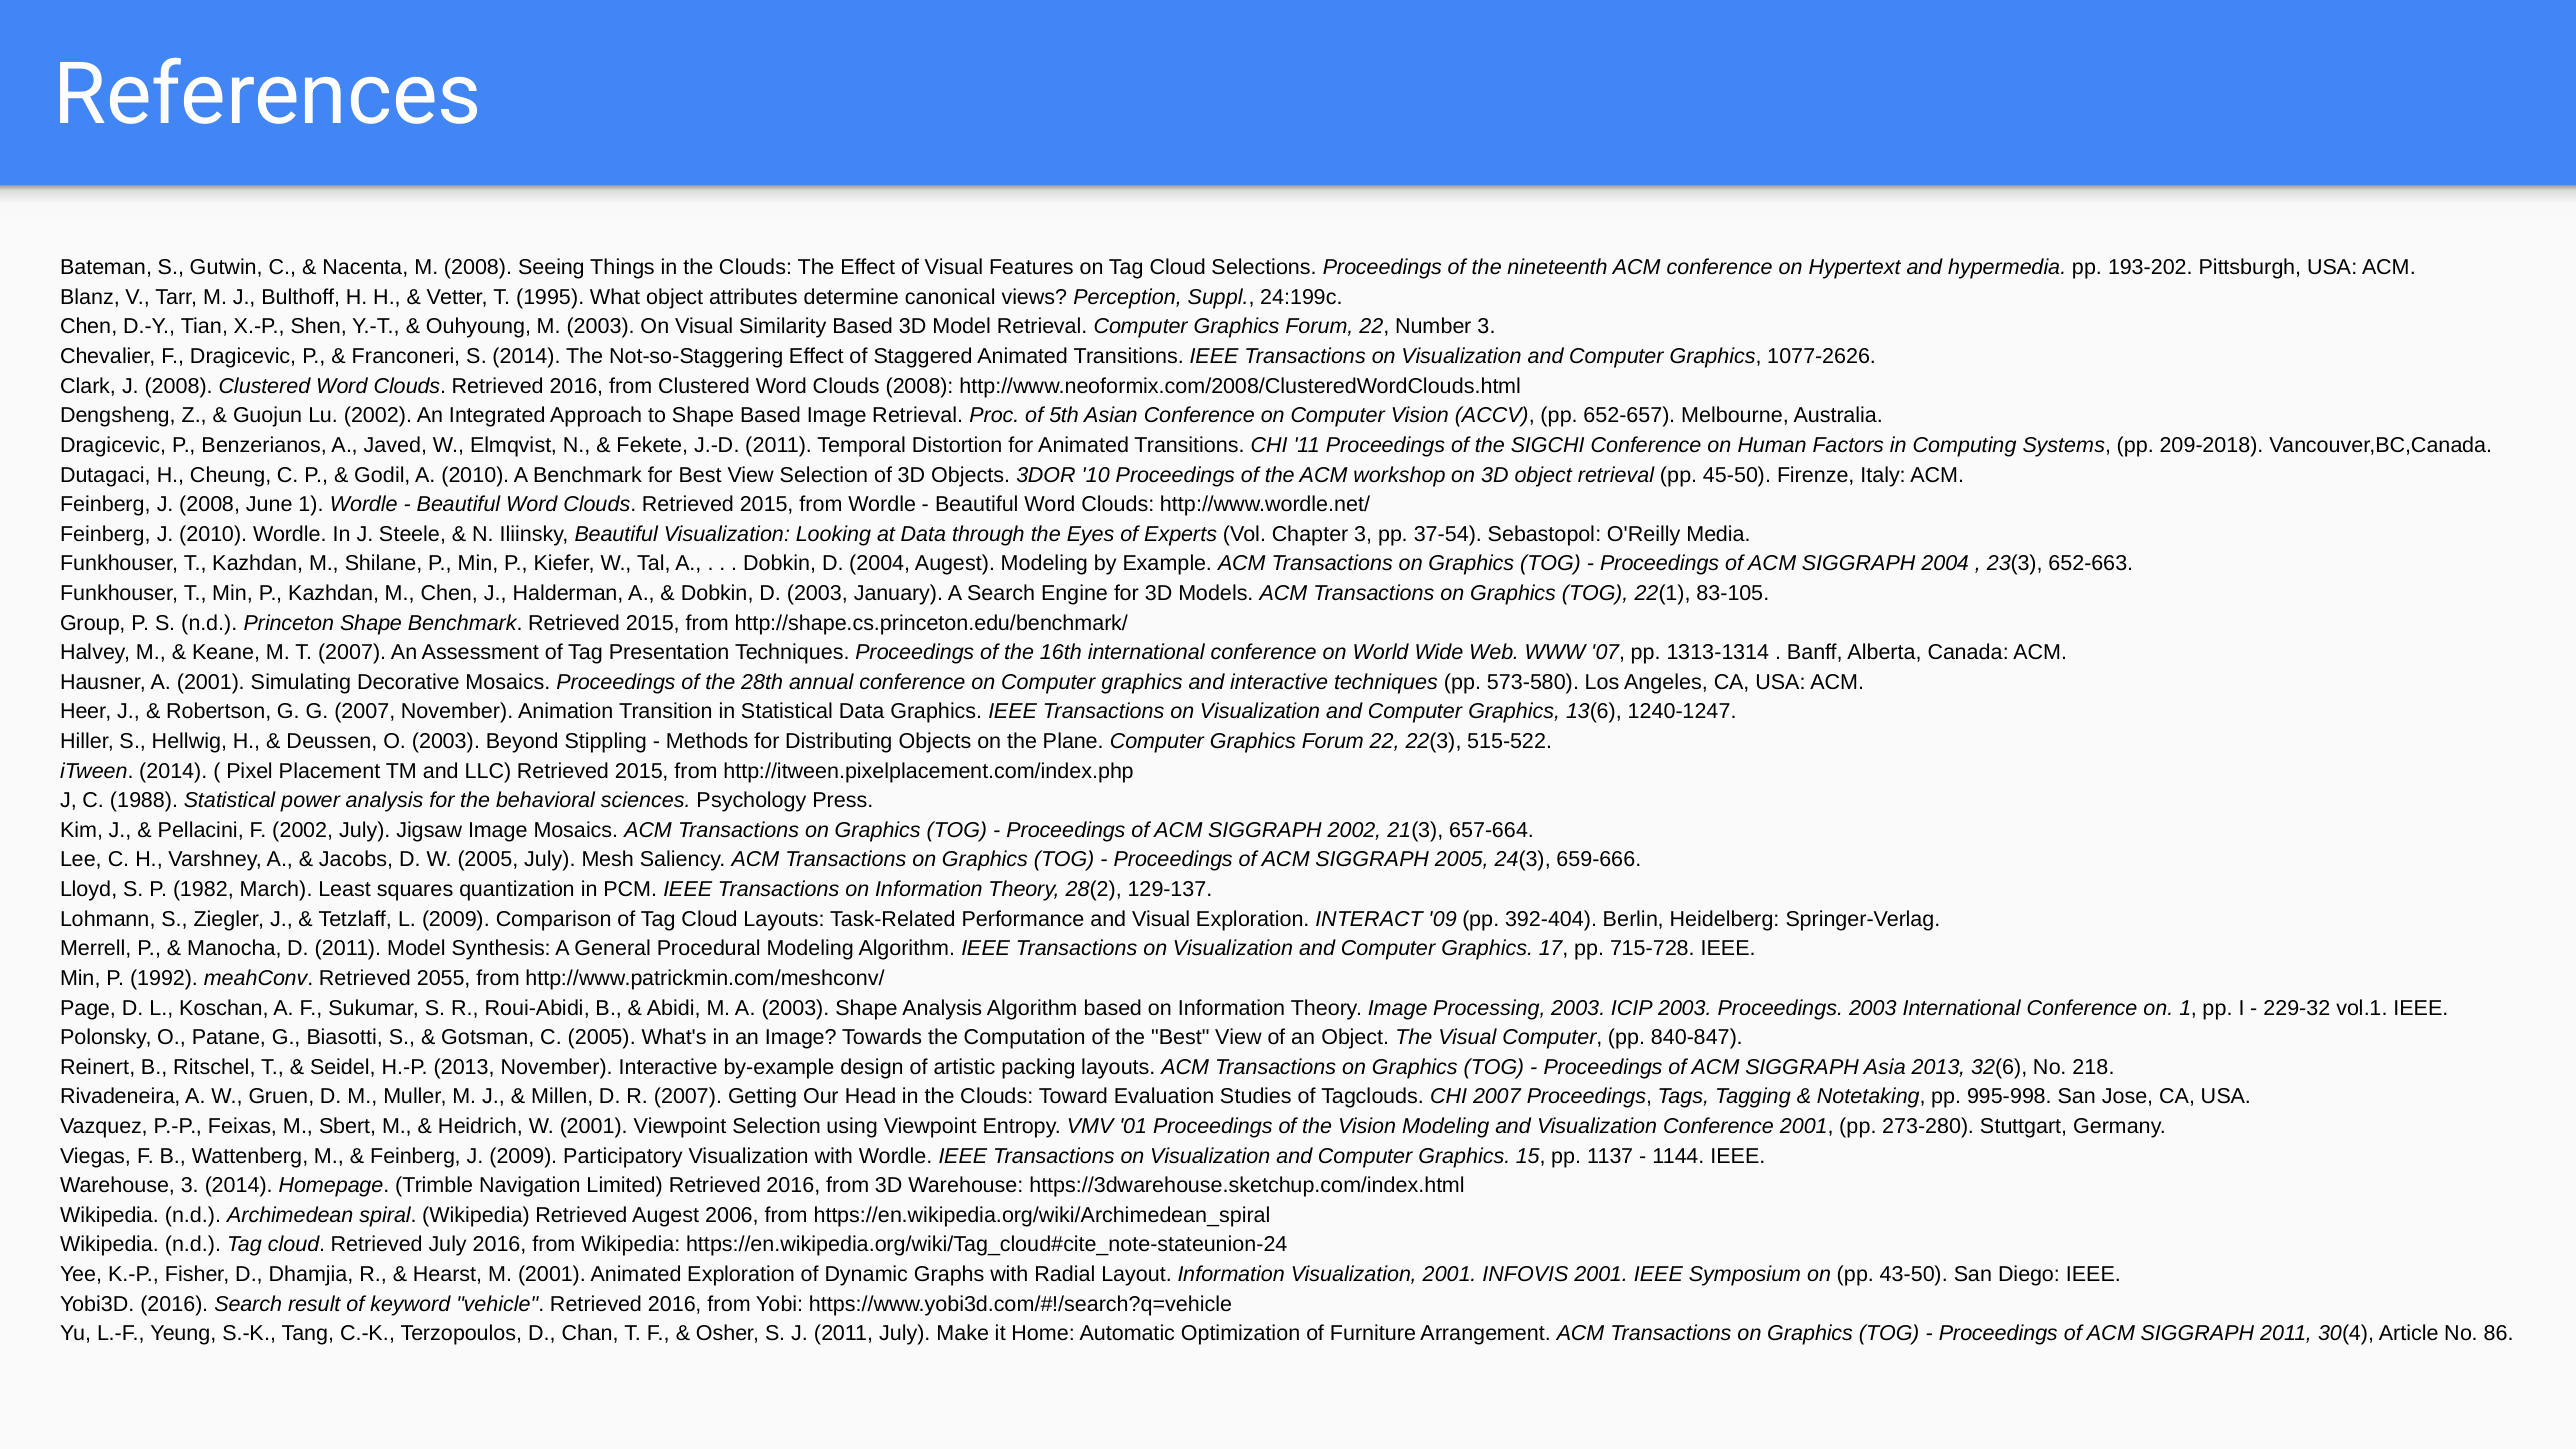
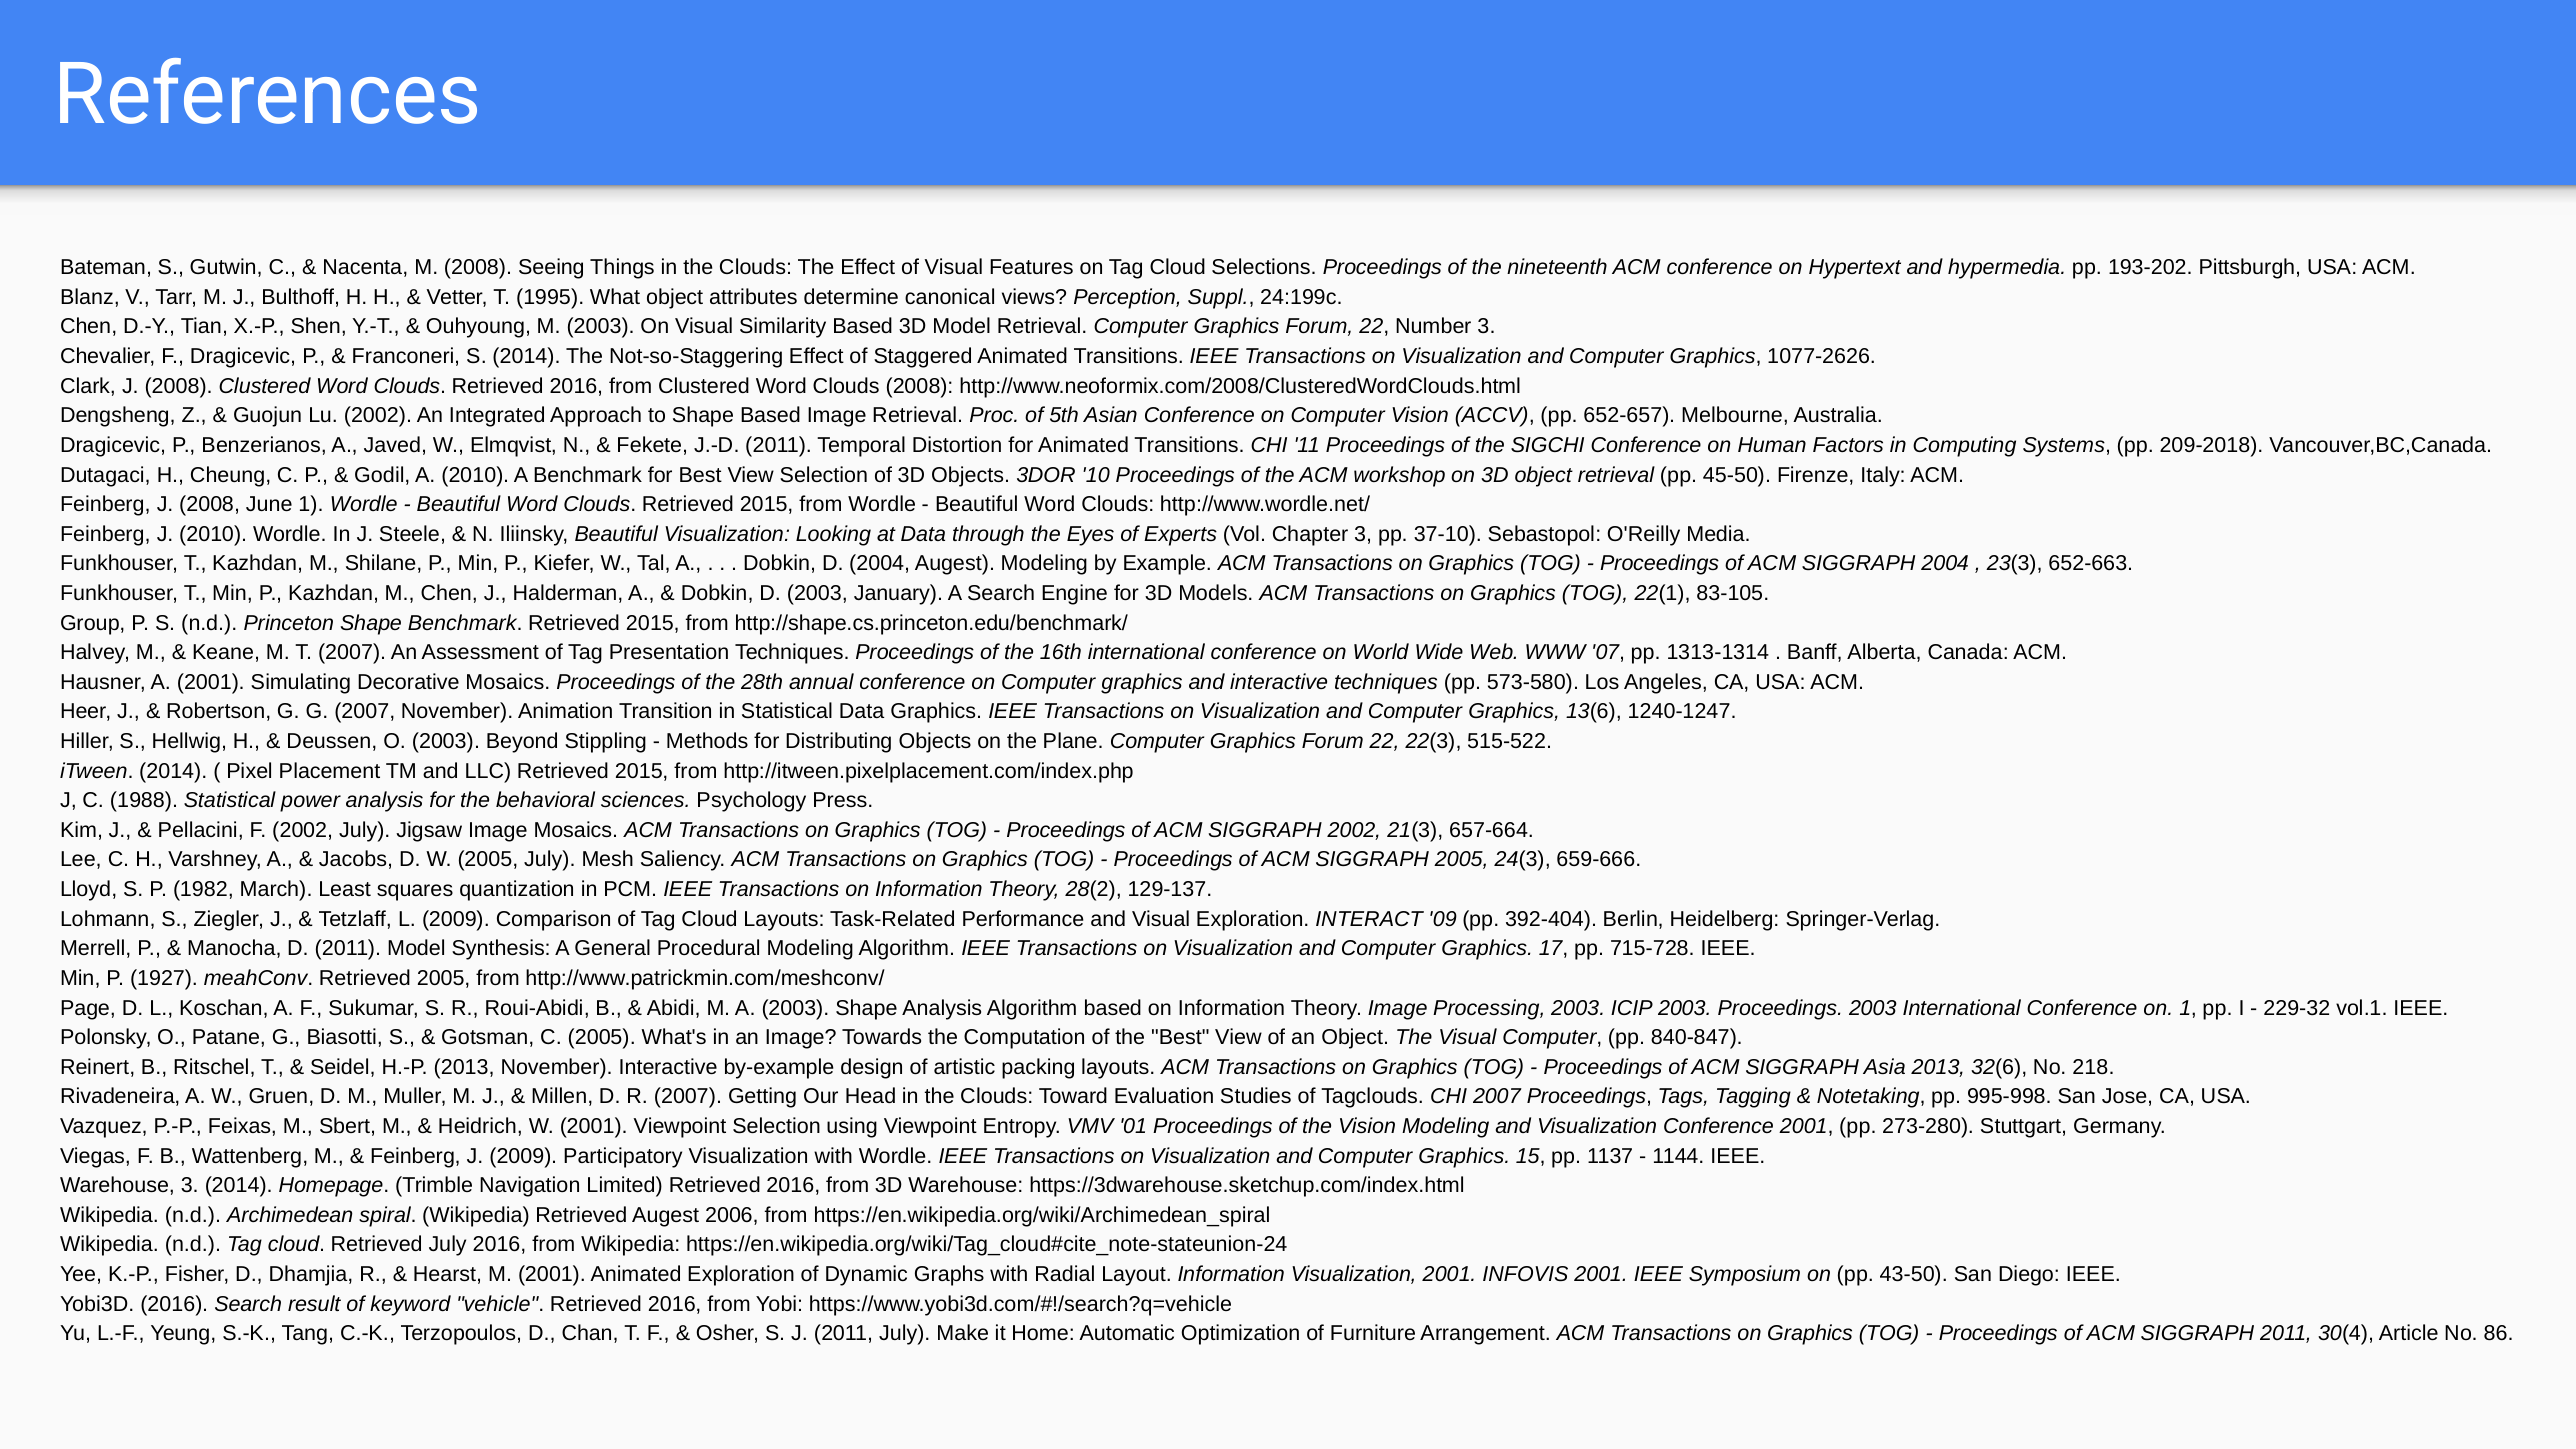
37-54: 37-54 -> 37-10
1992: 1992 -> 1927
Retrieved 2055: 2055 -> 2005
